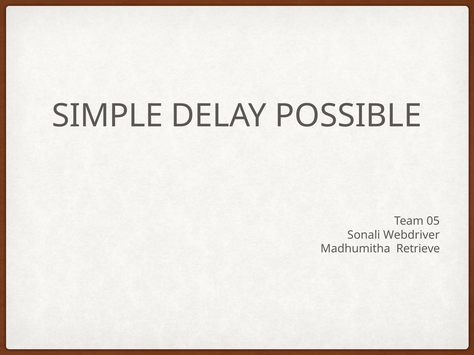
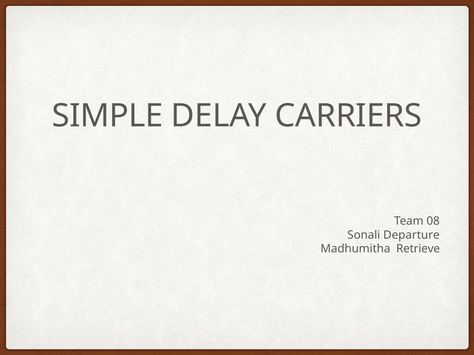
POSSIBLE: POSSIBLE -> CARRIERS
05: 05 -> 08
Webdriver: Webdriver -> Departure
